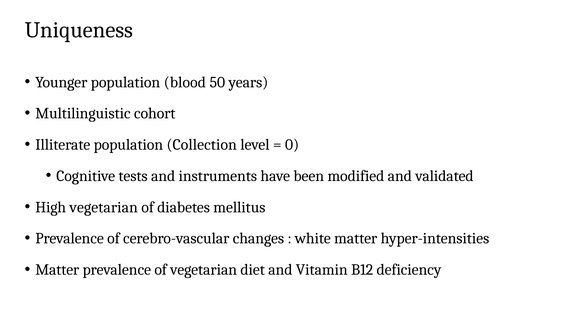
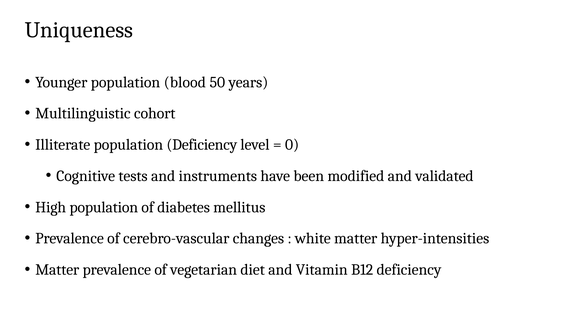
population Collection: Collection -> Deficiency
High vegetarian: vegetarian -> population
